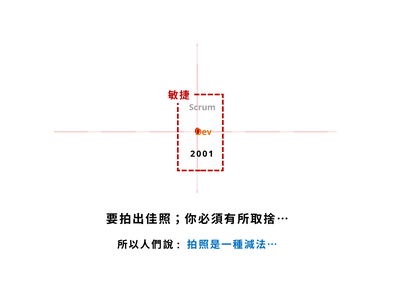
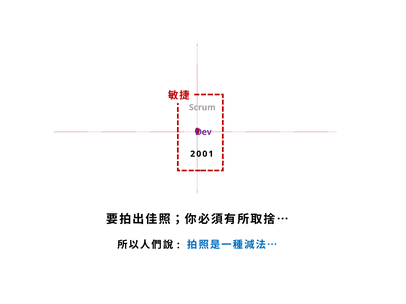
Dev colour: orange -> purple
